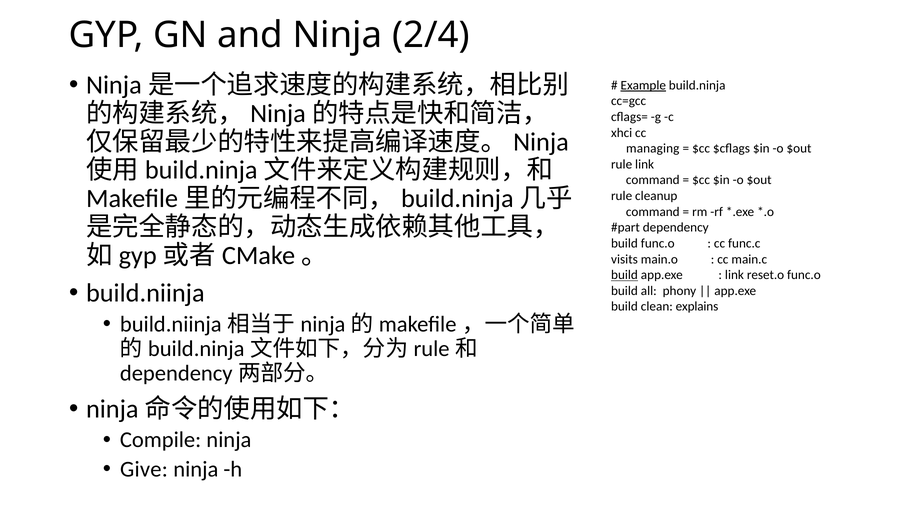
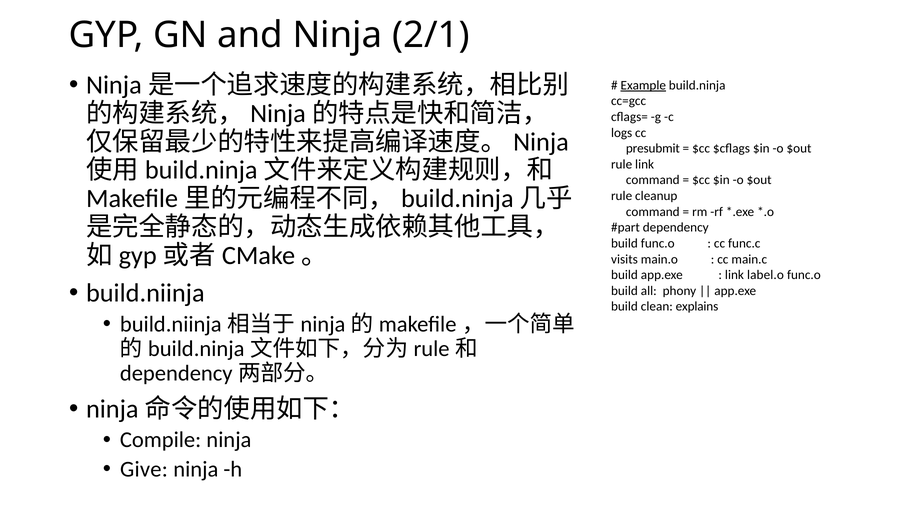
2/4: 2/4 -> 2/1
xhci: xhci -> logs
managing: managing -> presubmit
build at (624, 275) underline: present -> none
reset.o: reset.o -> label.o
